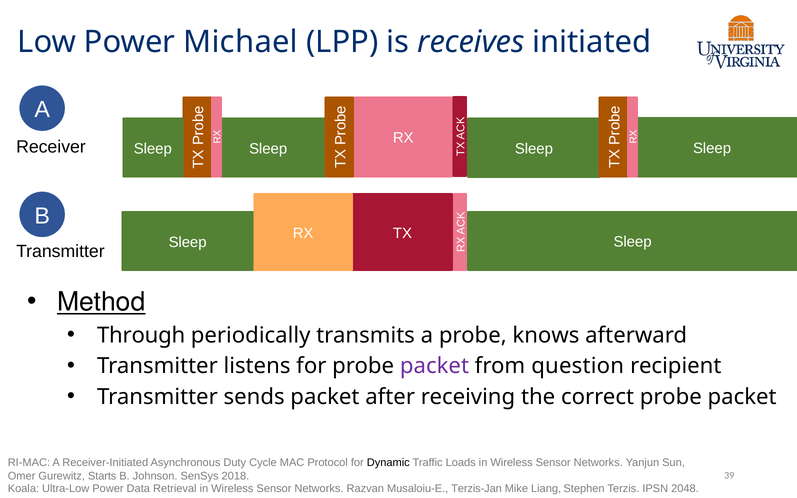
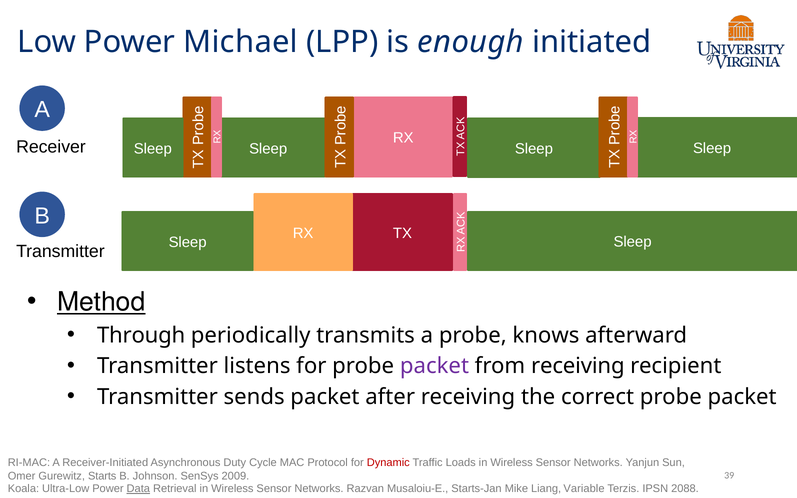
receives: receives -> enough
from question: question -> receiving
Dynamic colour: black -> red
2018: 2018 -> 2009
Data underline: none -> present
Terzis-Jan: Terzis-Jan -> Starts-Jan
Stephen: Stephen -> Variable
2048: 2048 -> 2088
